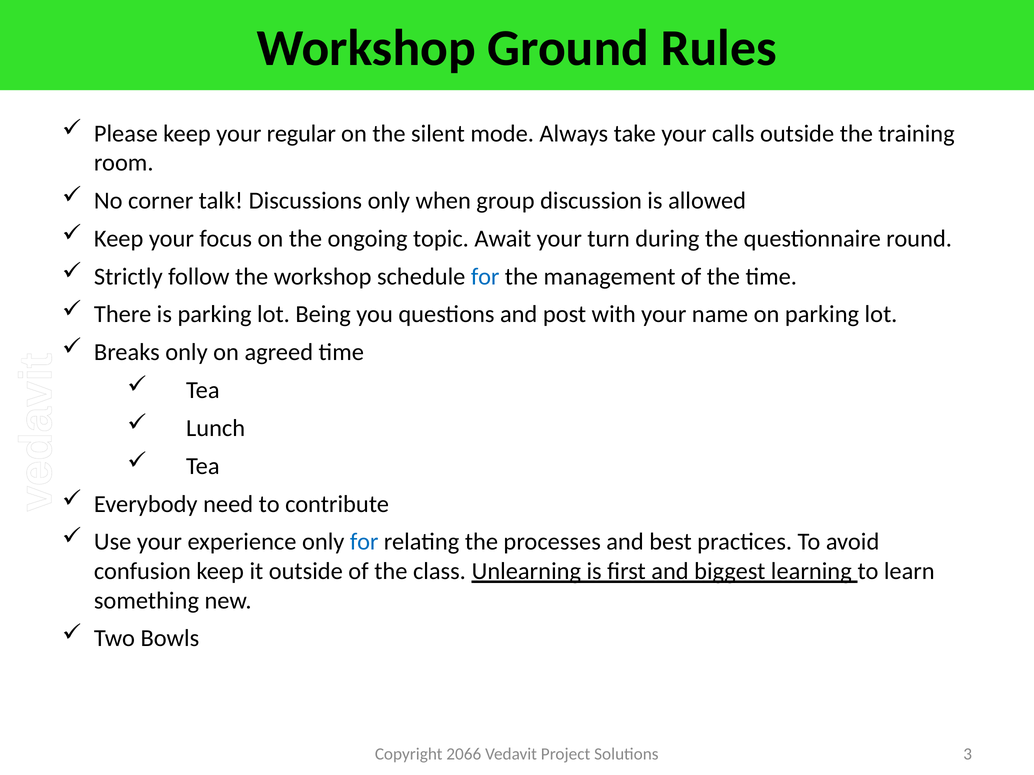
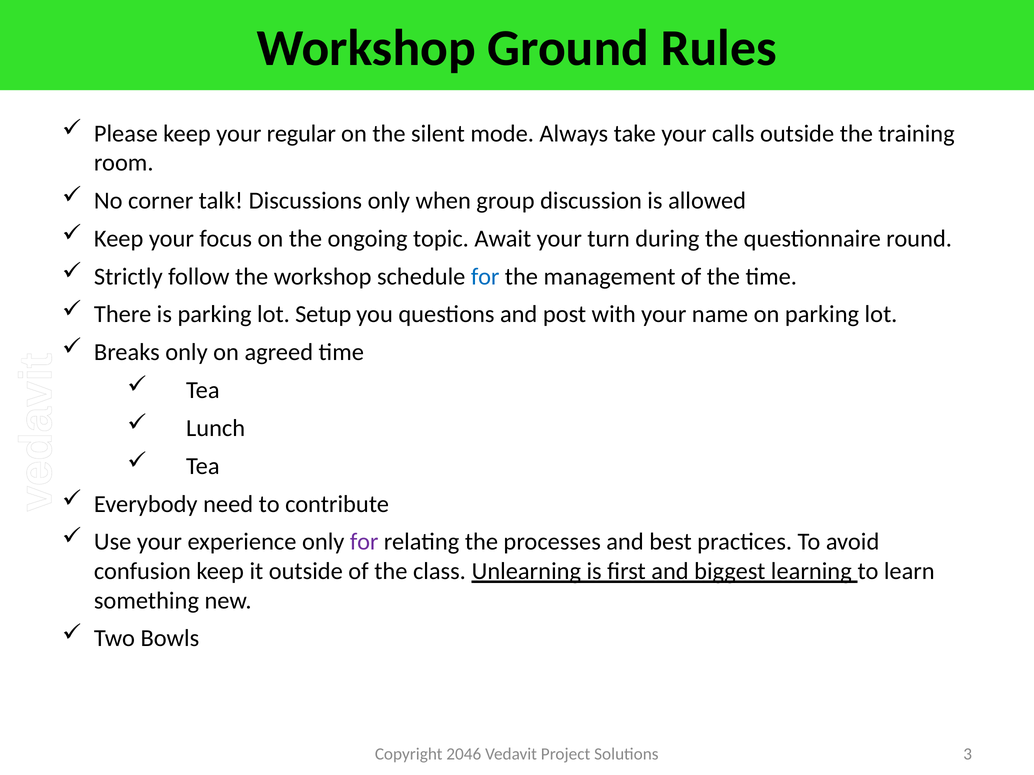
Being: Being -> Setup
for at (364, 542) colour: blue -> purple
2066: 2066 -> 2046
